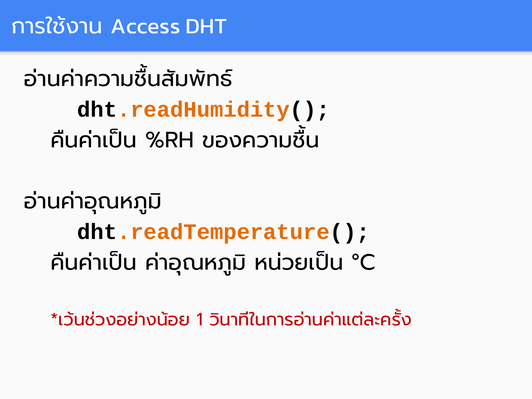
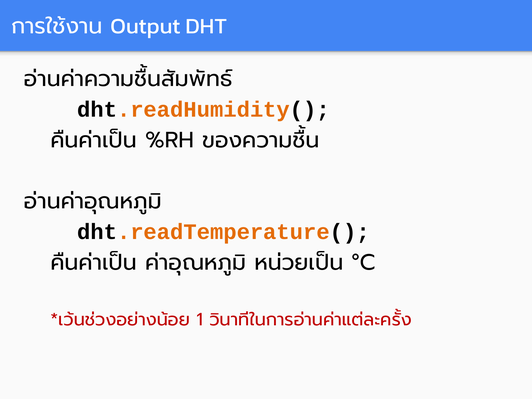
Access: Access -> Output
